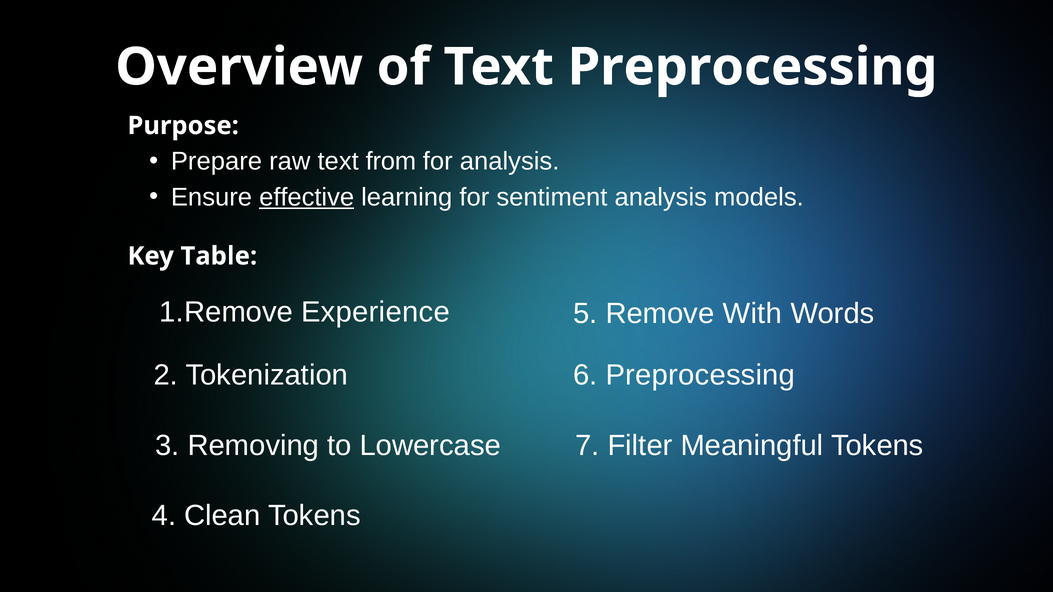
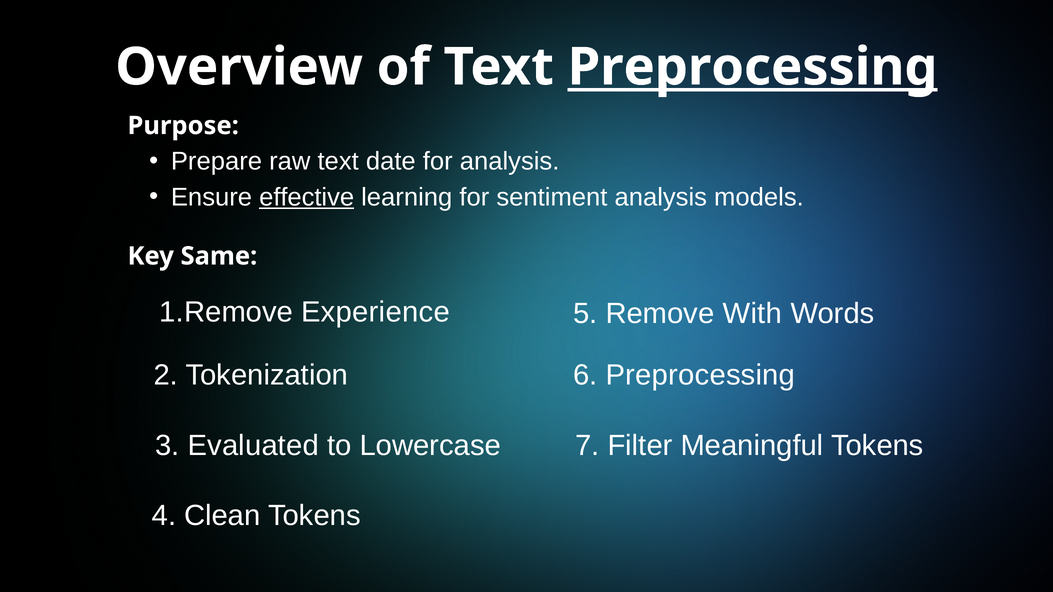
Preprocessing at (753, 67) underline: none -> present
from: from -> date
Table: Table -> Same
Removing: Removing -> Evaluated
